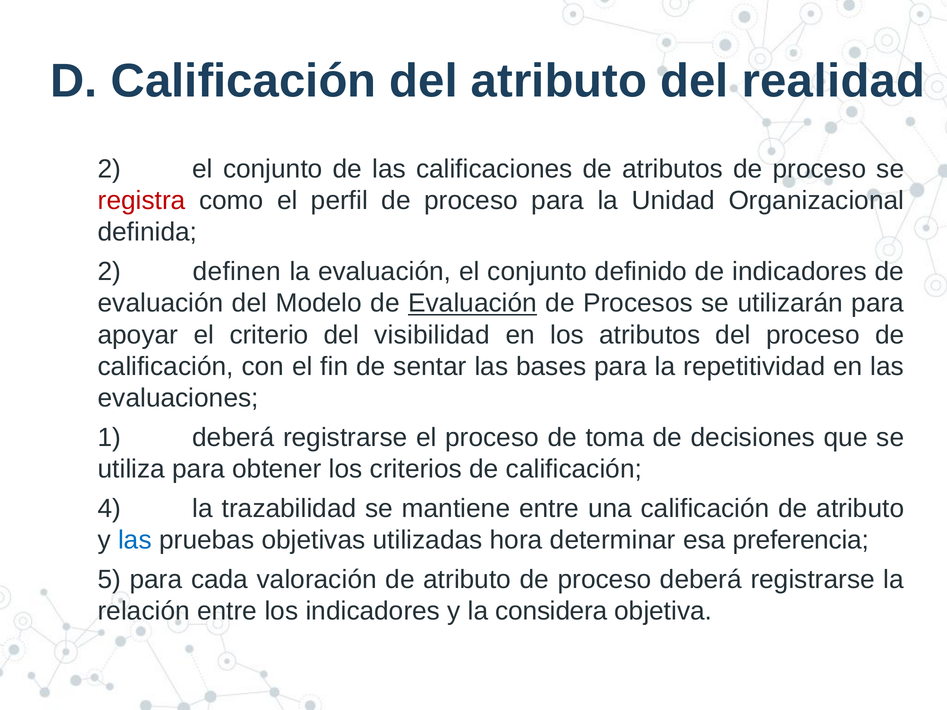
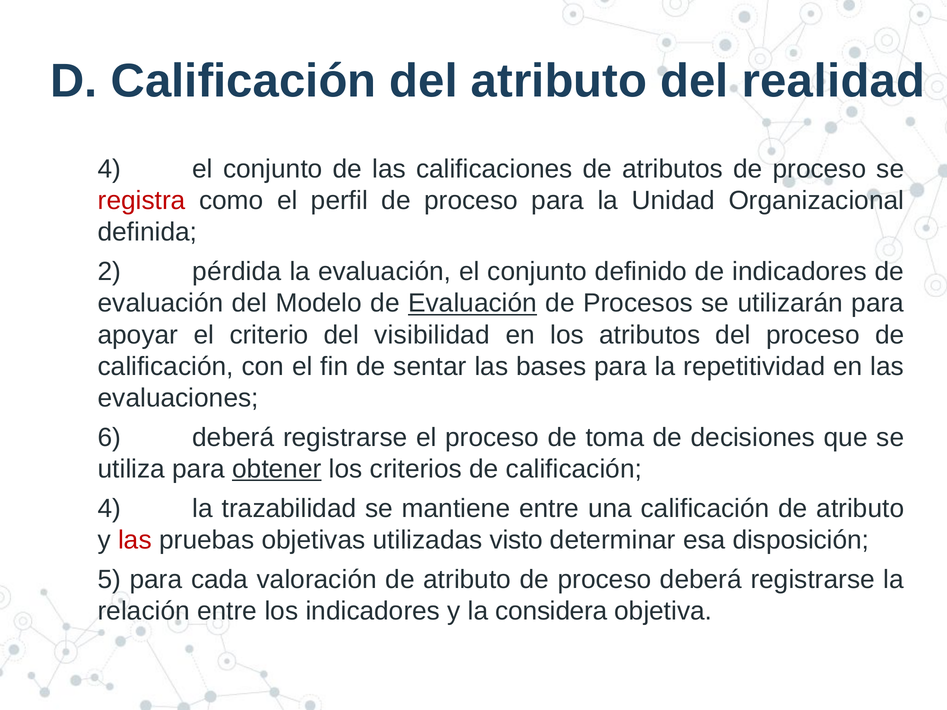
2 at (109, 169): 2 -> 4
definen: definen -> pérdida
1: 1 -> 6
obtener underline: none -> present
las at (135, 540) colour: blue -> red
hora: hora -> visto
preferencia: preferencia -> disposición
